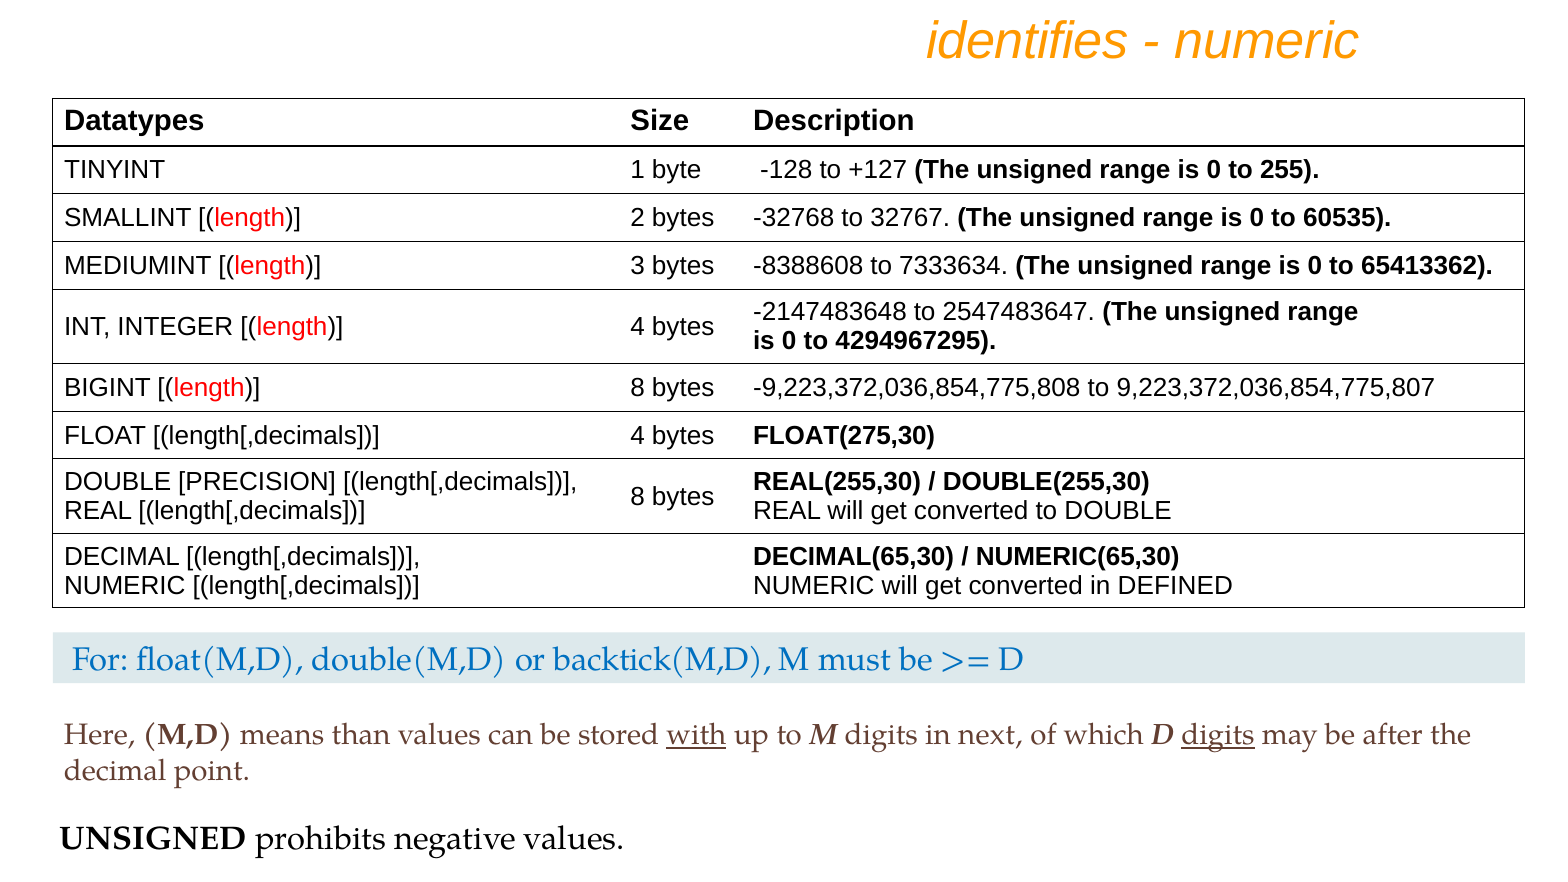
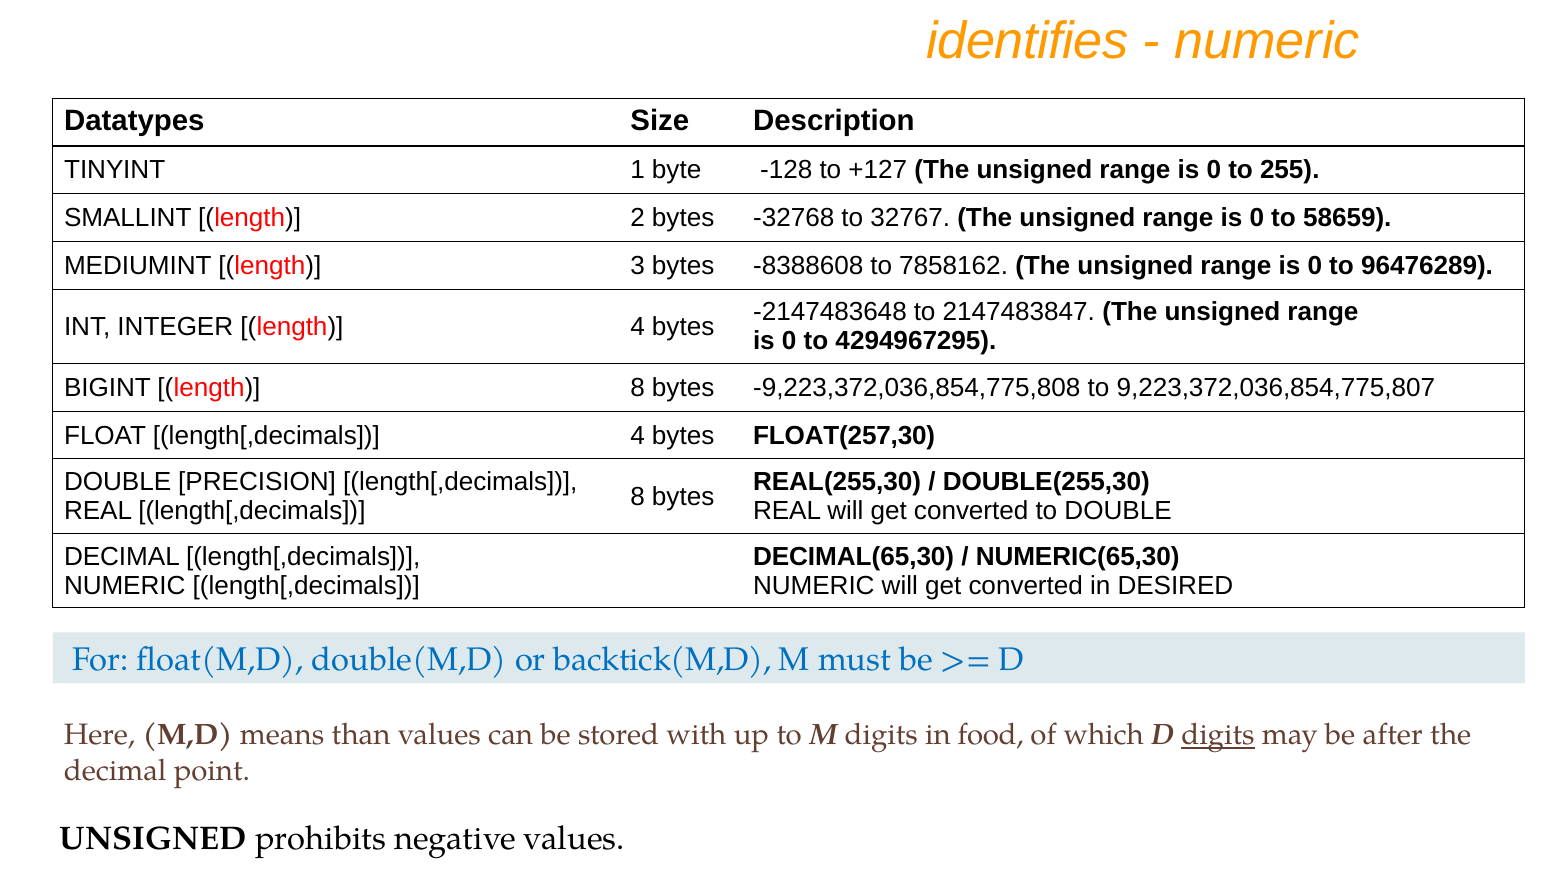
60535: 60535 -> 58659
7333634: 7333634 -> 7858162
65413362: 65413362 -> 96476289
2547483647: 2547483647 -> 2147483847
FLOAT(275,30: FLOAT(275,30 -> FLOAT(257,30
DEFINED: DEFINED -> DESIRED
with underline: present -> none
next: next -> food
